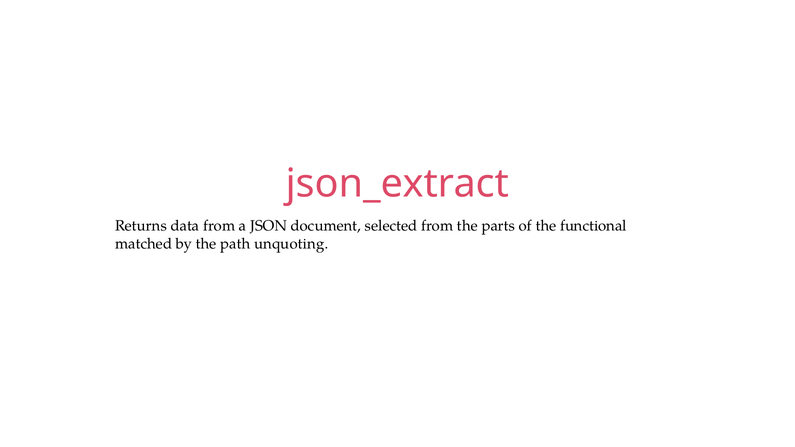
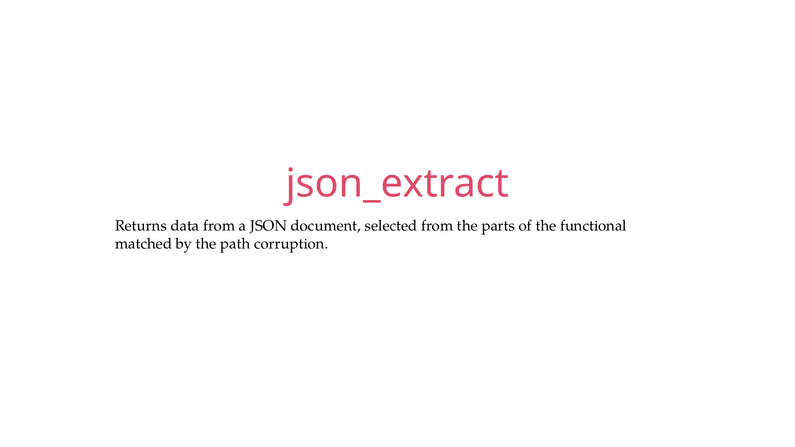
unquoting: unquoting -> corruption
